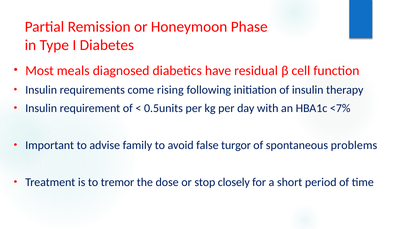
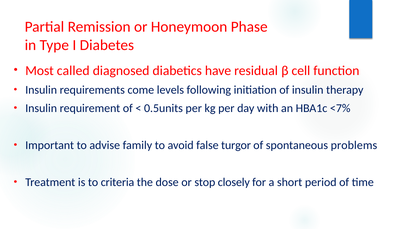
meals: meals -> called
rising: rising -> levels
tremor: tremor -> criteria
